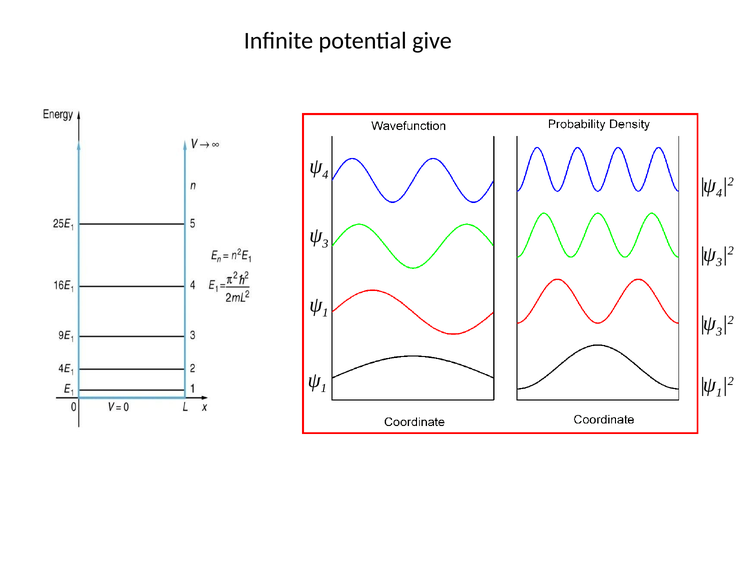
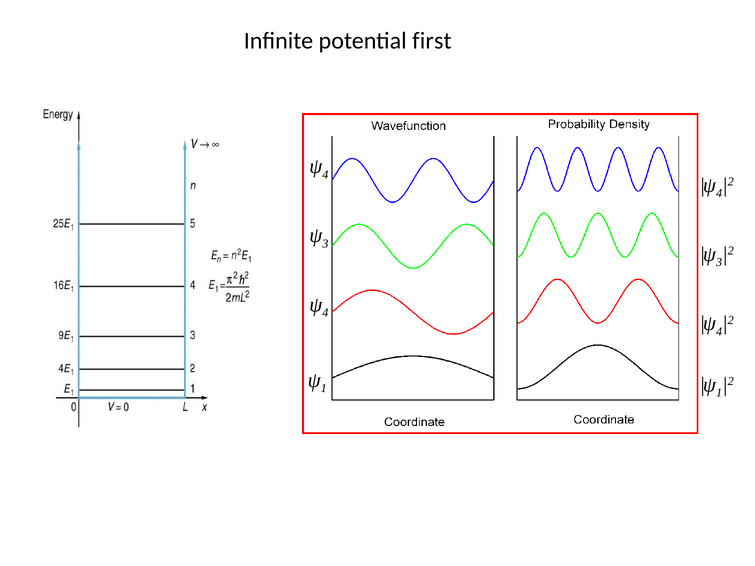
give: give -> first
1 at (325, 313): 1 -> 4
3 at (719, 332): 3 -> 4
